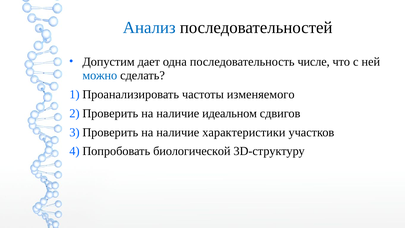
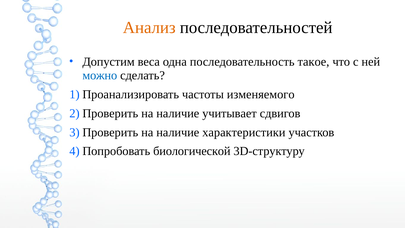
Анализ colour: blue -> orange
дает: дает -> веса
числе: числе -> такое
идеальном: идеальном -> учитывает
